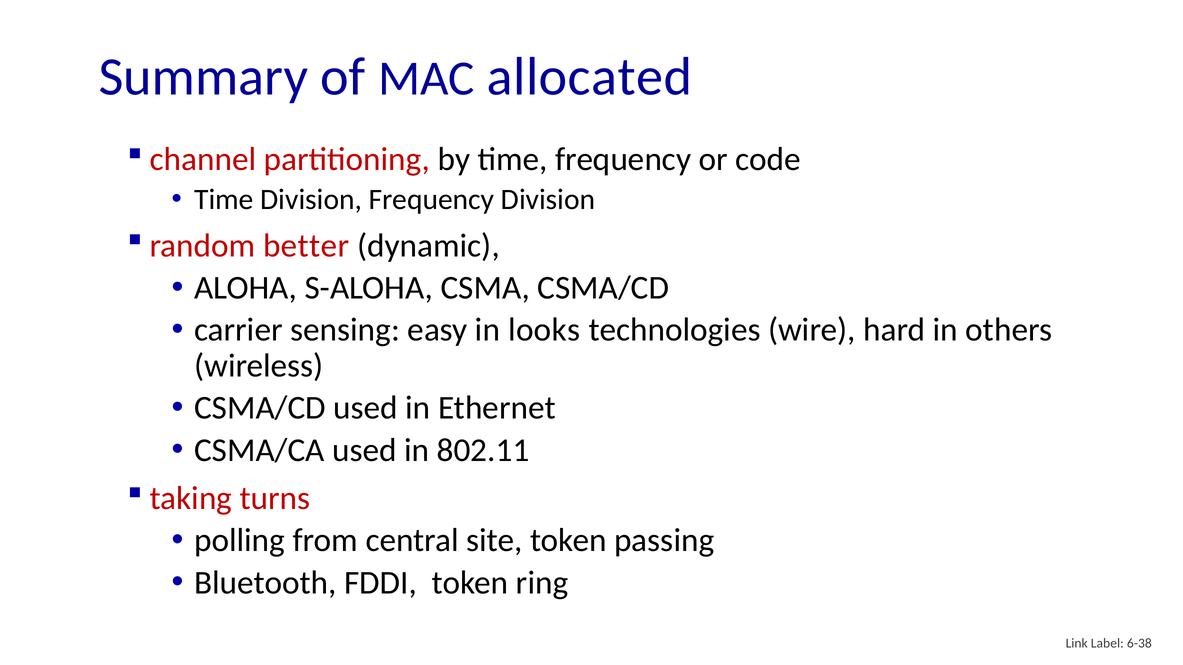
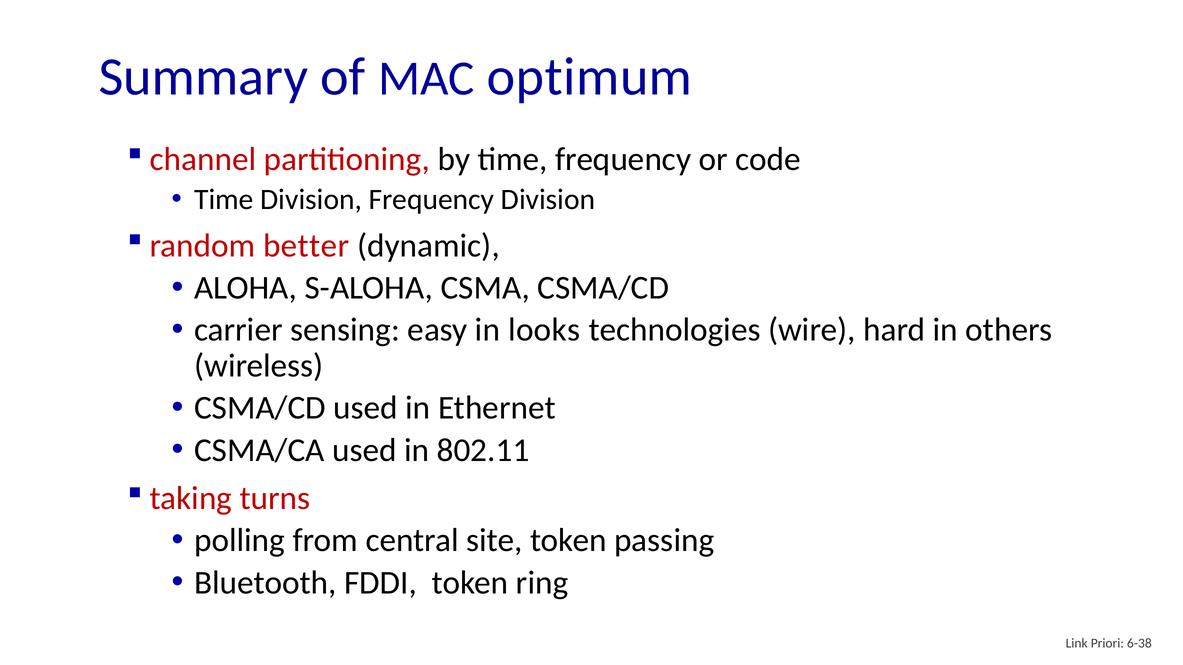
allocated: allocated -> optimum
Label: Label -> Priori
